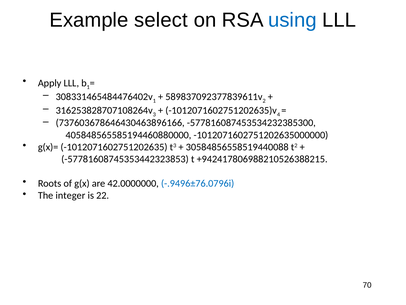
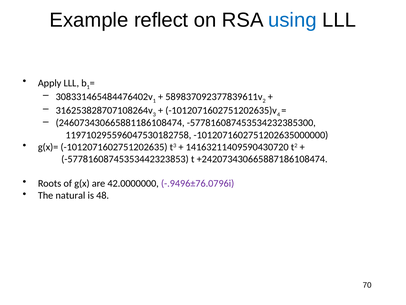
select: select -> reflect
737603678646430463896166: 737603678646430463896166 -> 246073430665881186108474
405848565585194460880000: 405848565585194460880000 -> 119710295596047530182758
30584856558519440088: 30584856558519440088 -> 14163211409590430720
+942417806988210526388215: +942417806988210526388215 -> +242073430665887186108474
-.9496±76.0796i colour: blue -> purple
integer: integer -> natural
22: 22 -> 48
